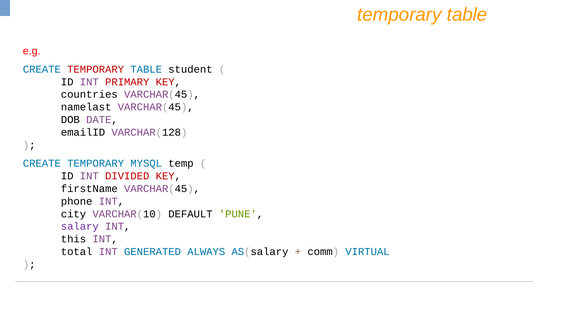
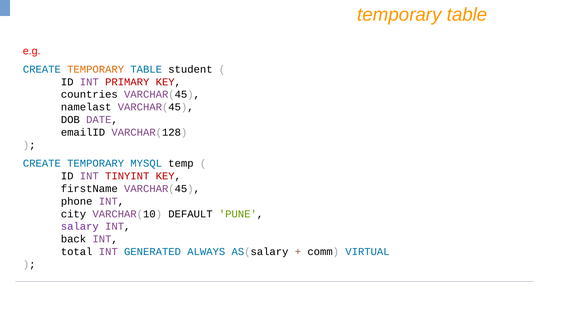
TEMPORARY at (96, 69) colour: red -> orange
DIVIDED: DIVIDED -> TINYINT
this: this -> back
